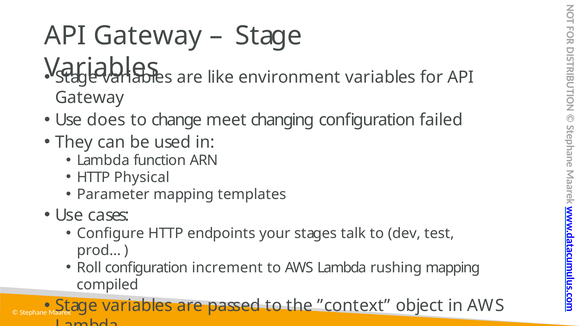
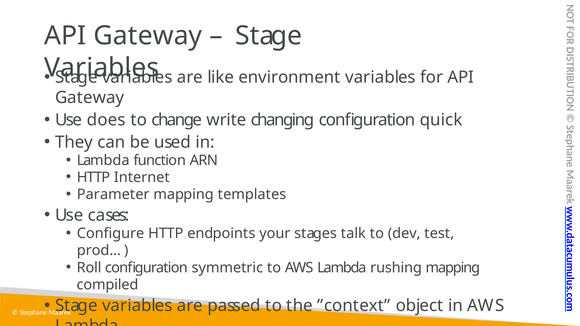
meet: meet -> write
failed: failed -> quick
Physical: Physical -> Internet
increment: increment -> symmetric
